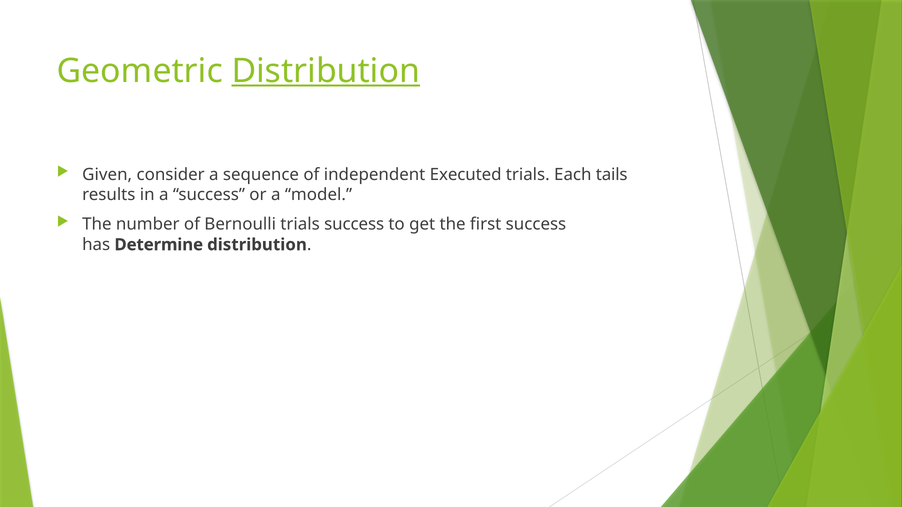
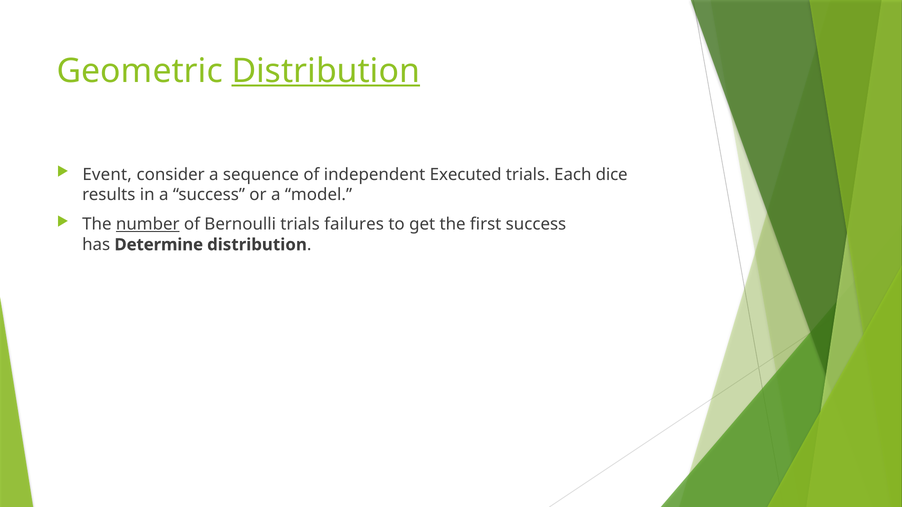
Given: Given -> Event
tails: tails -> dice
number underline: none -> present
trials success: success -> failures
